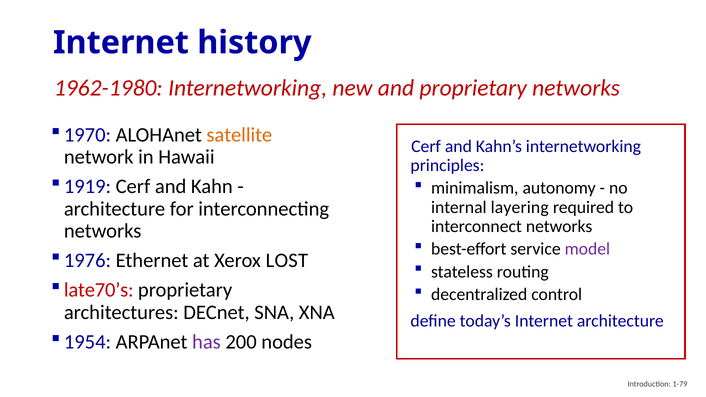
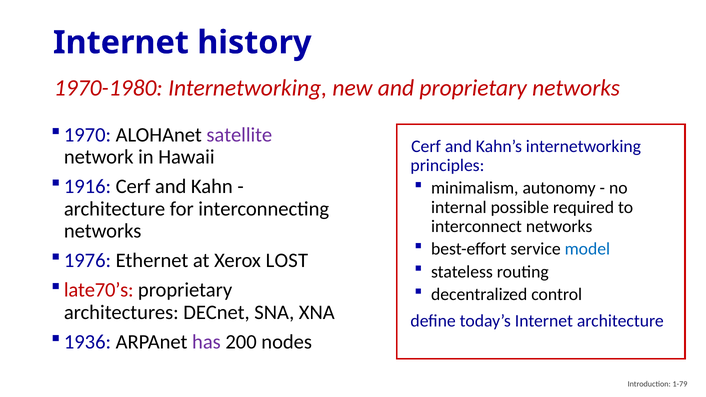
1962-1980: 1962-1980 -> 1970-1980
satellite colour: orange -> purple
1919: 1919 -> 1916
layering: layering -> possible
model colour: purple -> blue
1954: 1954 -> 1936
